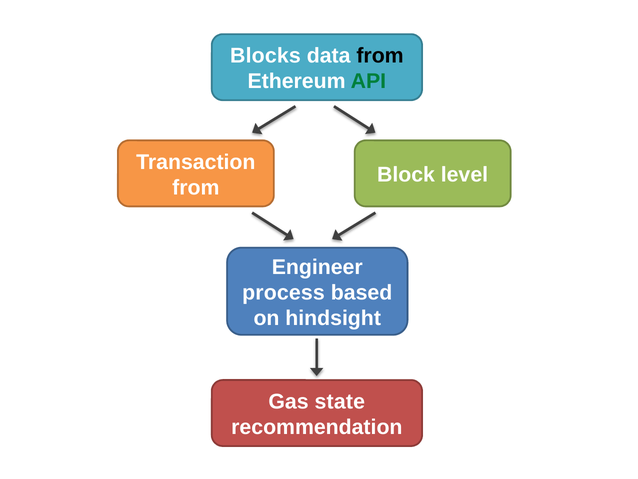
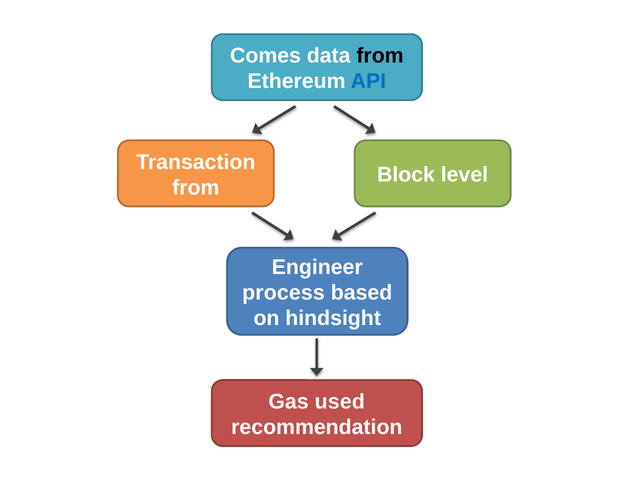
Blocks: Blocks -> Comes
API colour: green -> blue
state: state -> used
